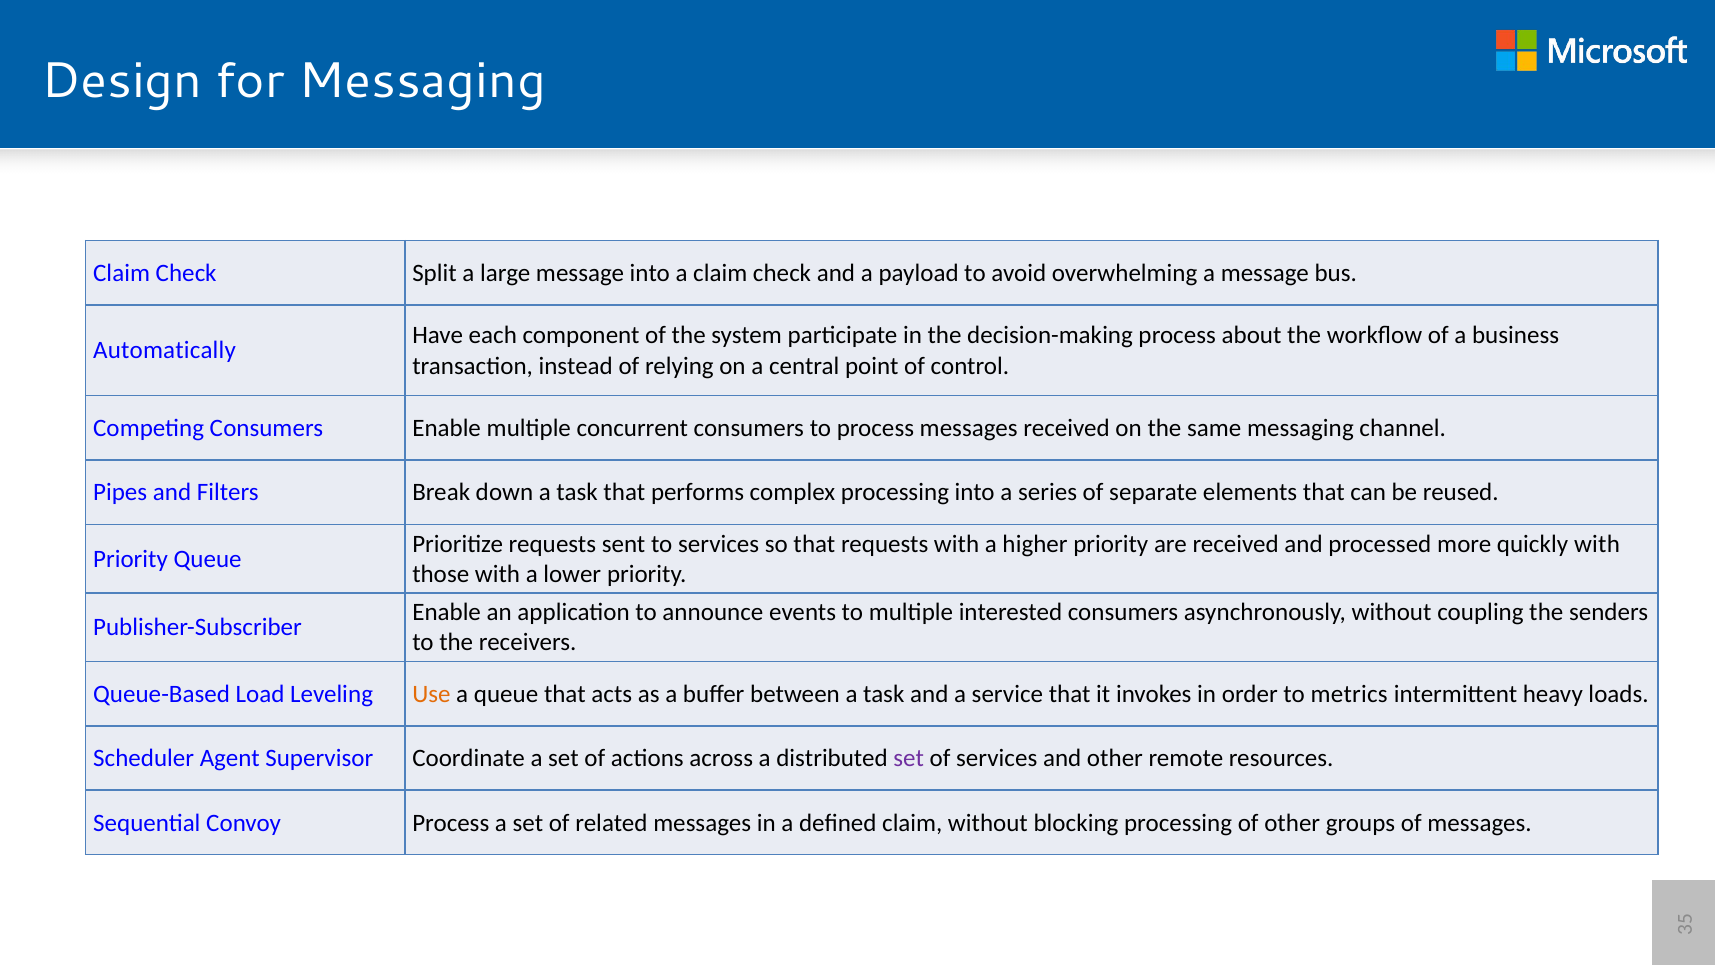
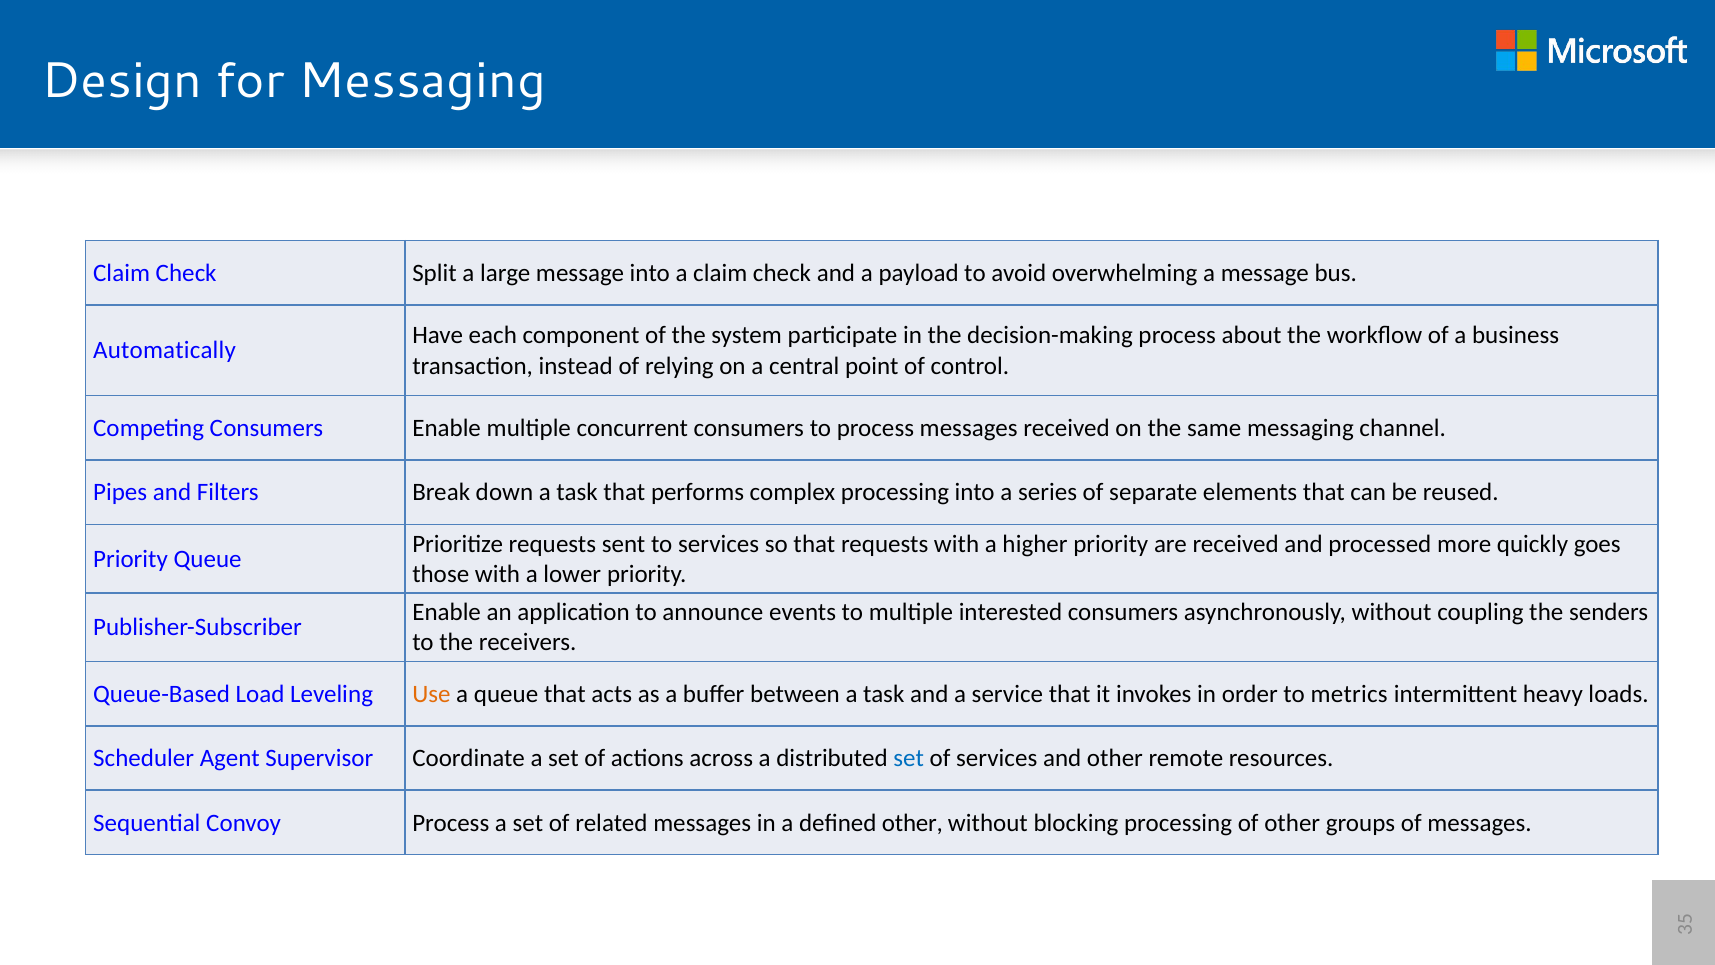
quickly with: with -> goes
set at (909, 758) colour: purple -> blue
defined claim: claim -> other
